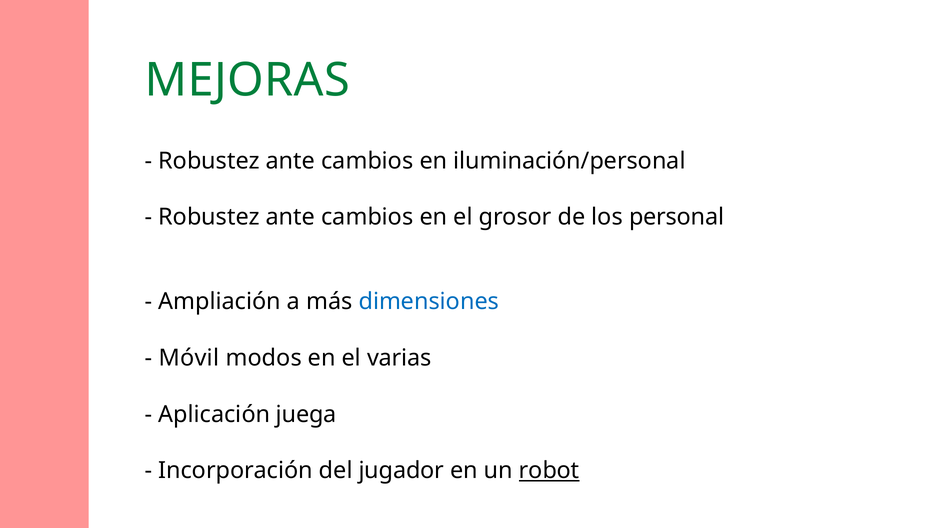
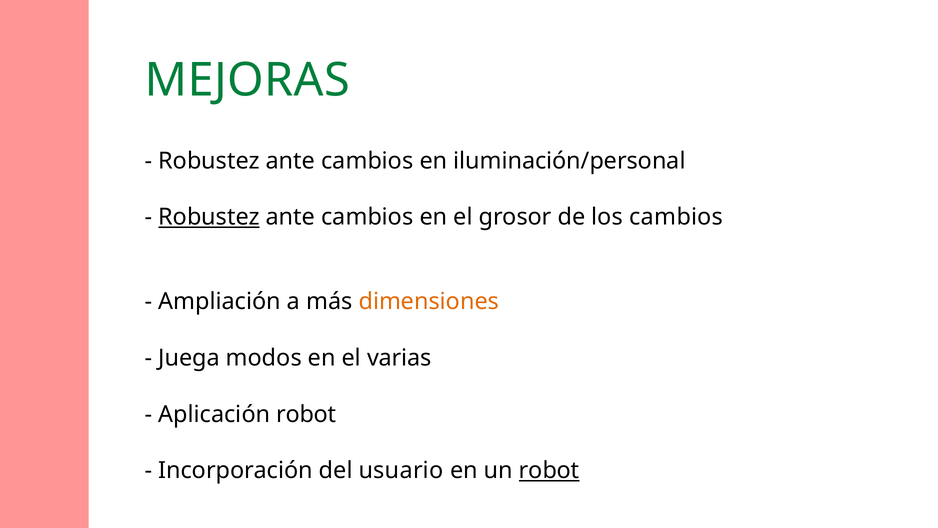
Robustez at (209, 217) underline: none -> present
los personal: personal -> cambios
dimensiones colour: blue -> orange
Móvil: Móvil -> Juega
Aplicación juega: juega -> robot
jugador: jugador -> usuario
